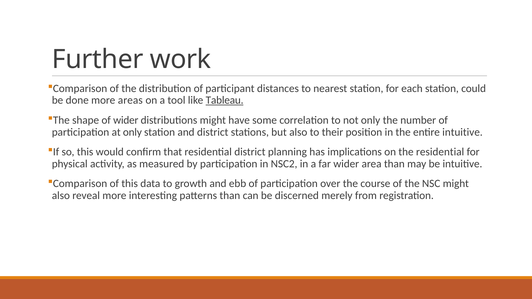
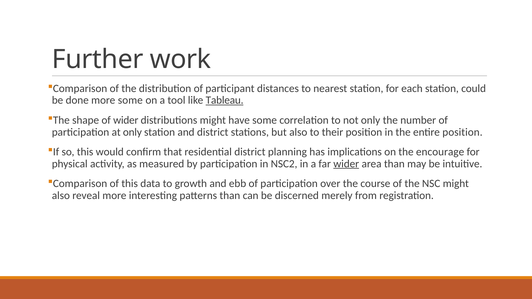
more areas: areas -> some
entire intuitive: intuitive -> position
the residential: residential -> encourage
wider at (346, 164) underline: none -> present
